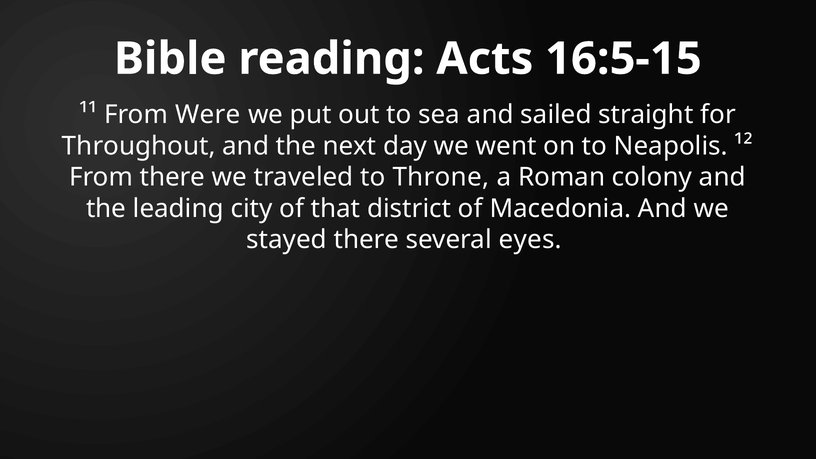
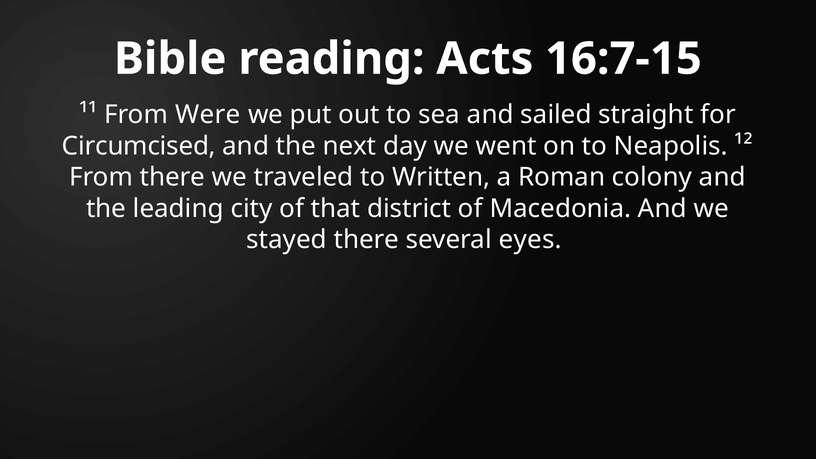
16:5-15: 16:5-15 -> 16:7-15
Throughout: Throughout -> Circumcised
Throne: Throne -> Written
